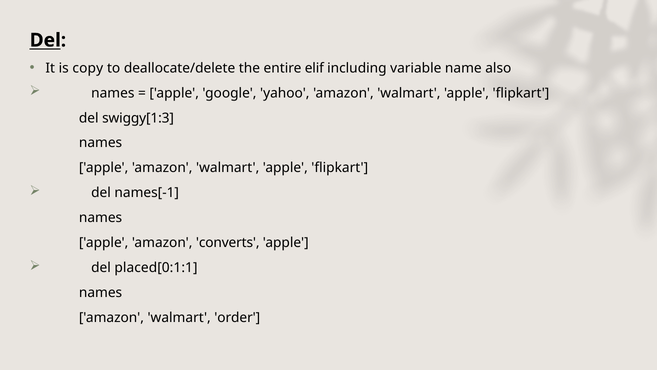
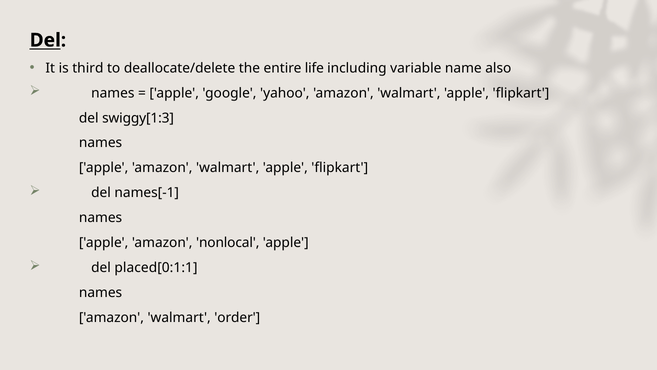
copy: copy -> third
elif: elif -> life
converts: converts -> nonlocal
